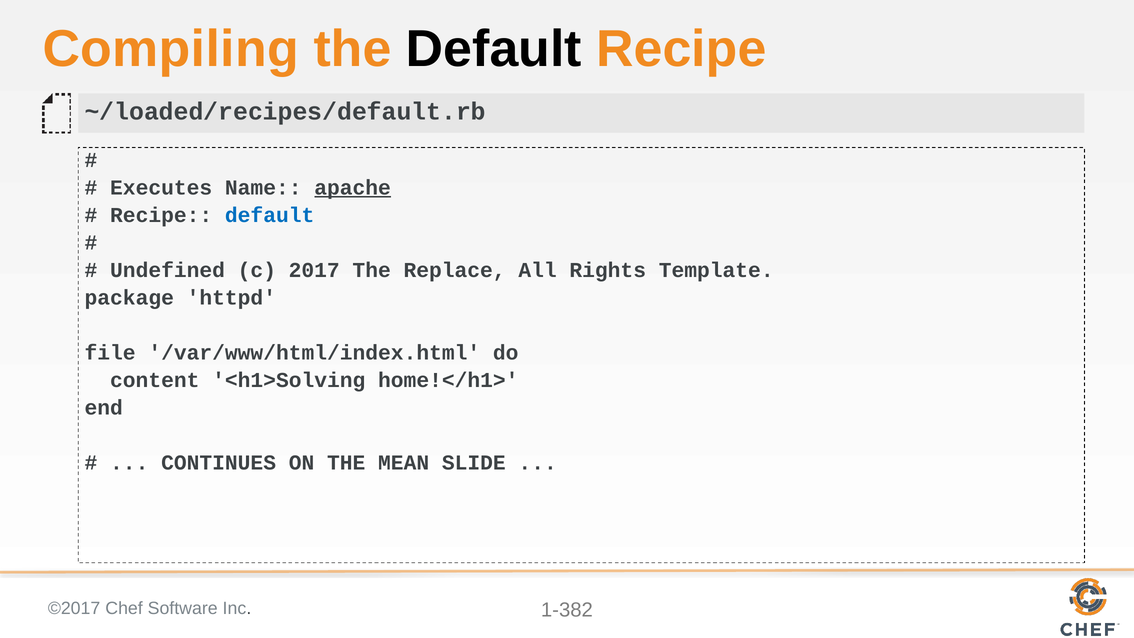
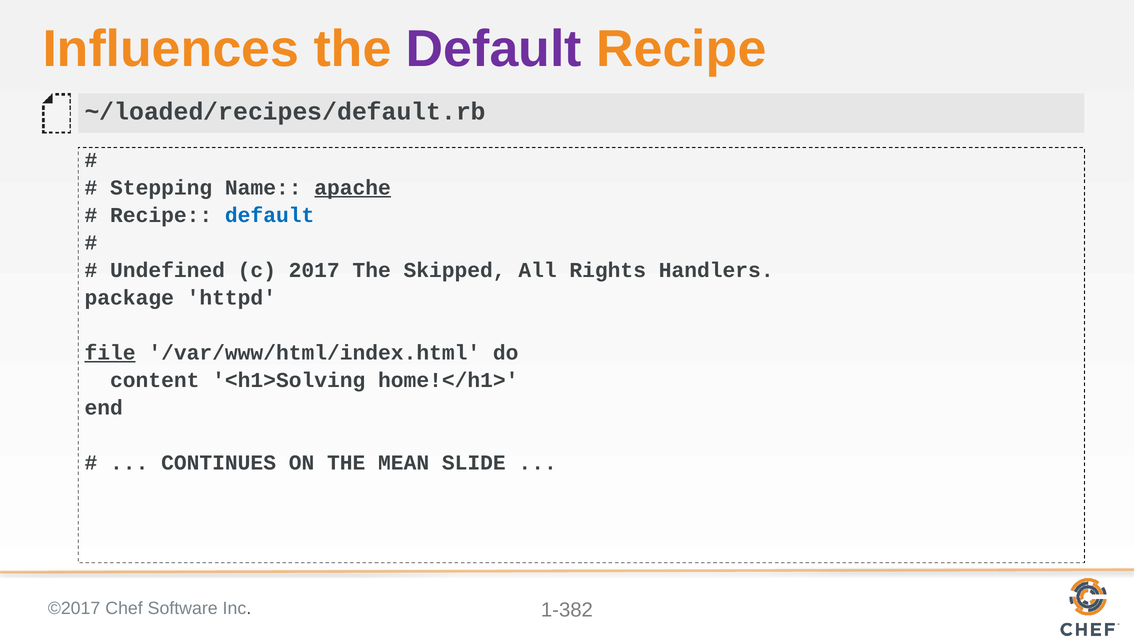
Compiling: Compiling -> Influences
Default at (494, 49) colour: black -> purple
Executes: Executes -> Stepping
Replace: Replace -> Skipped
Template: Template -> Handlers
file underline: none -> present
